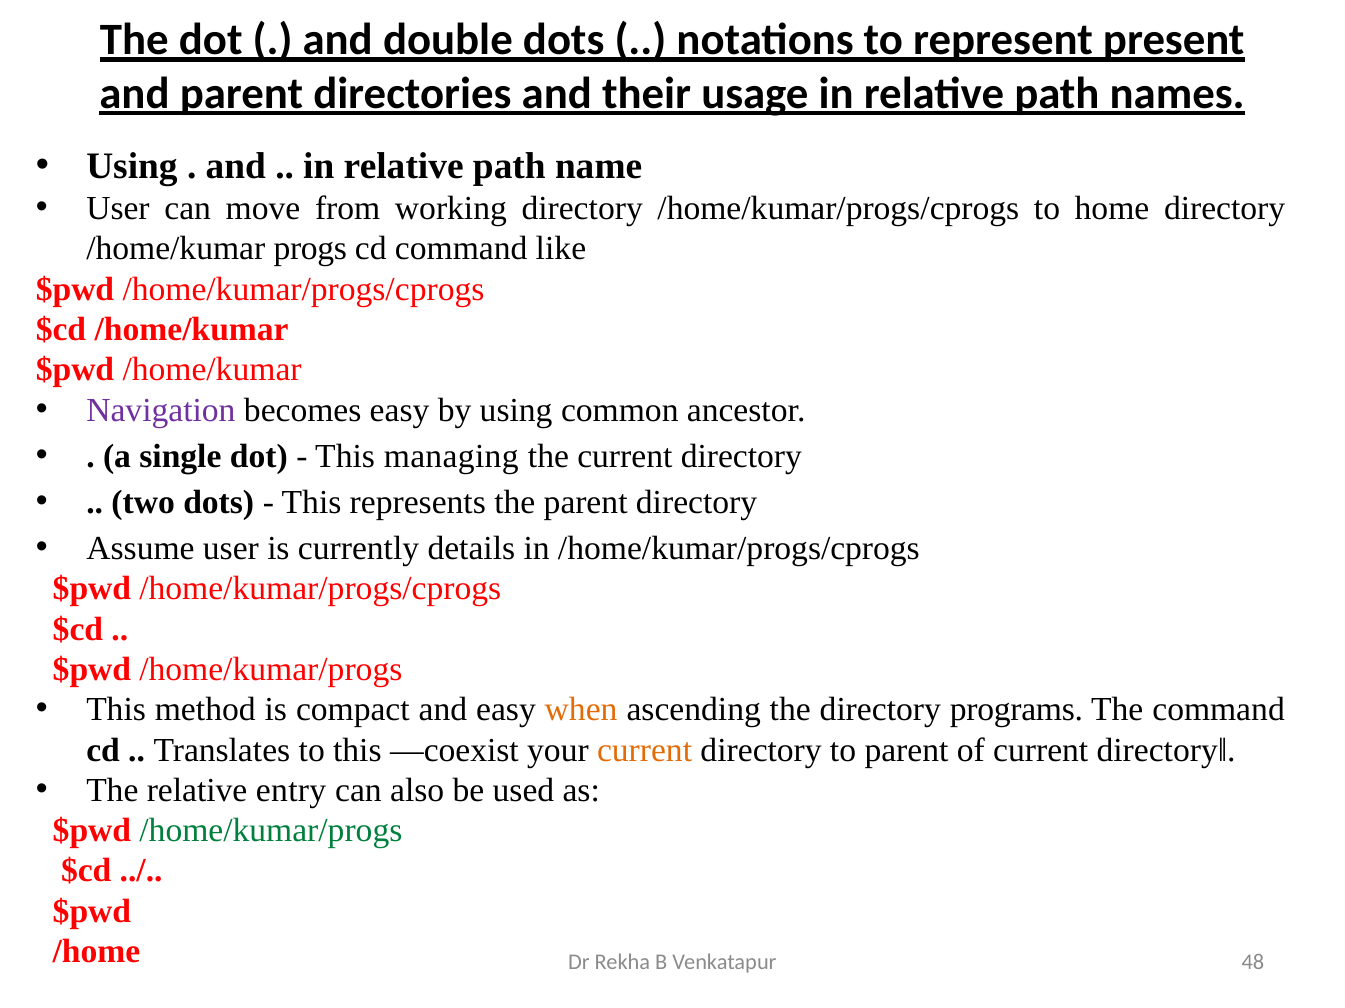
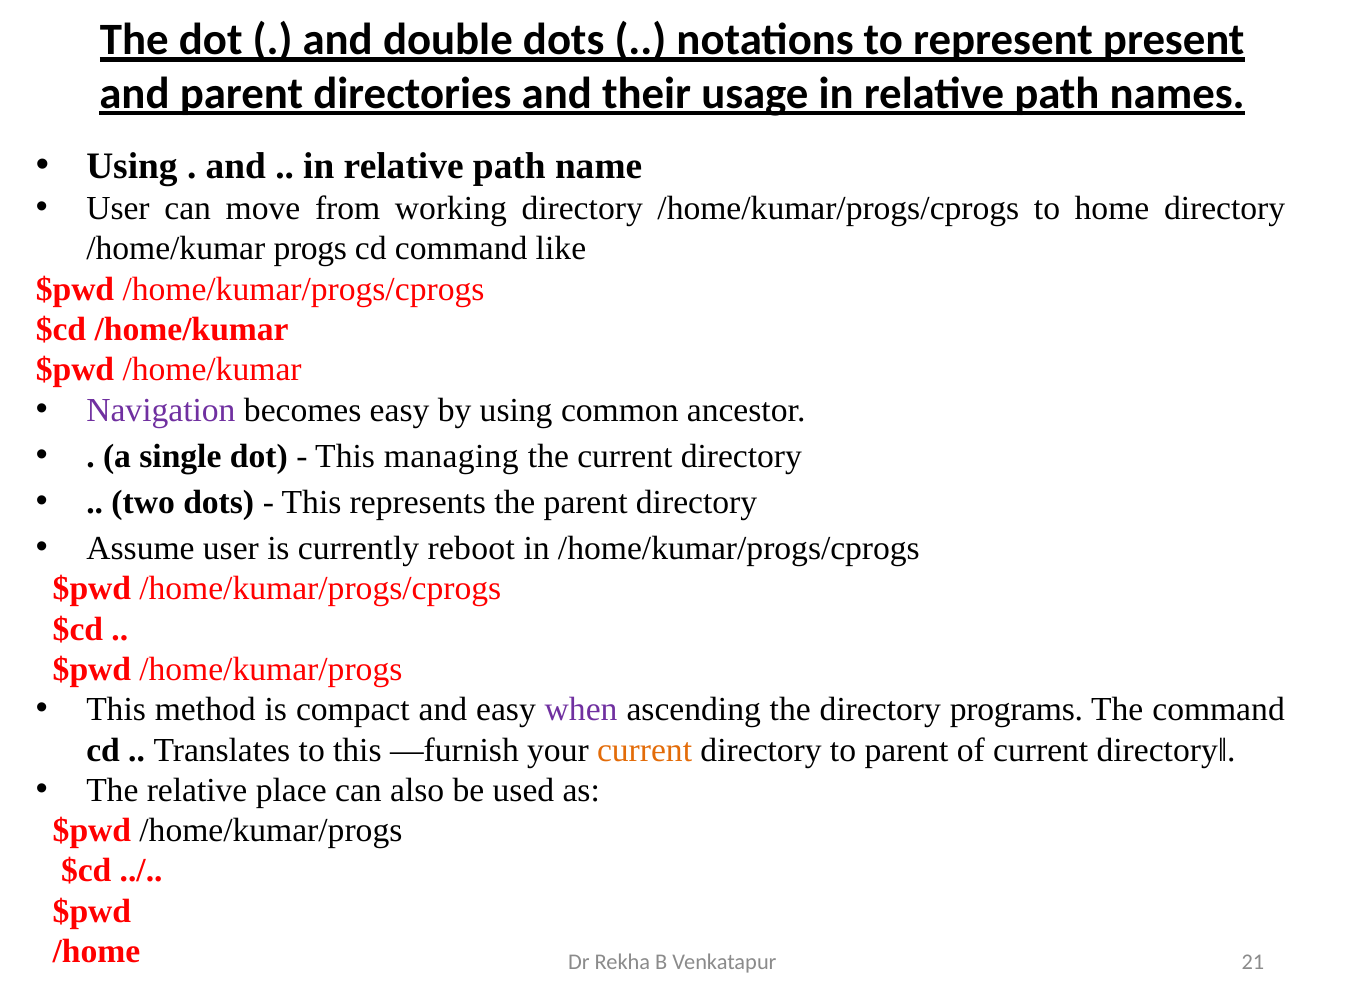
details: details -> reboot
when colour: orange -> purple
―coexist: ―coexist -> ―furnish
entry: entry -> place
/home/kumar/progs at (271, 831) colour: green -> black
48: 48 -> 21
